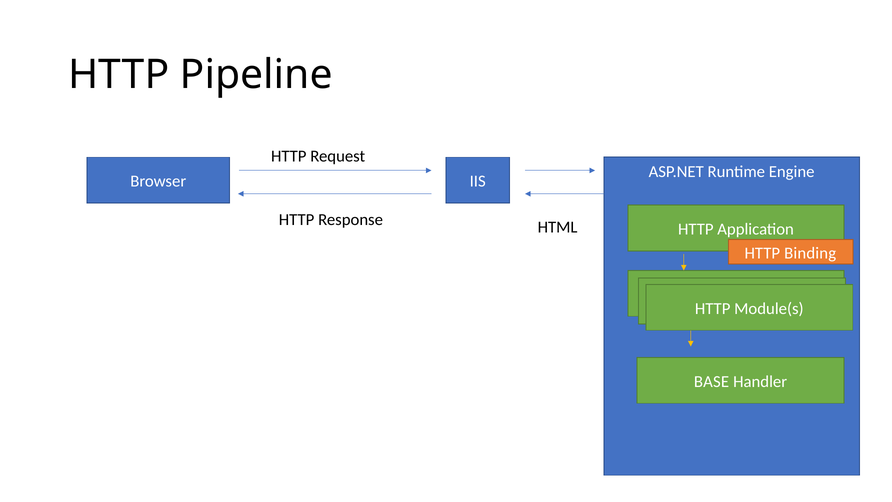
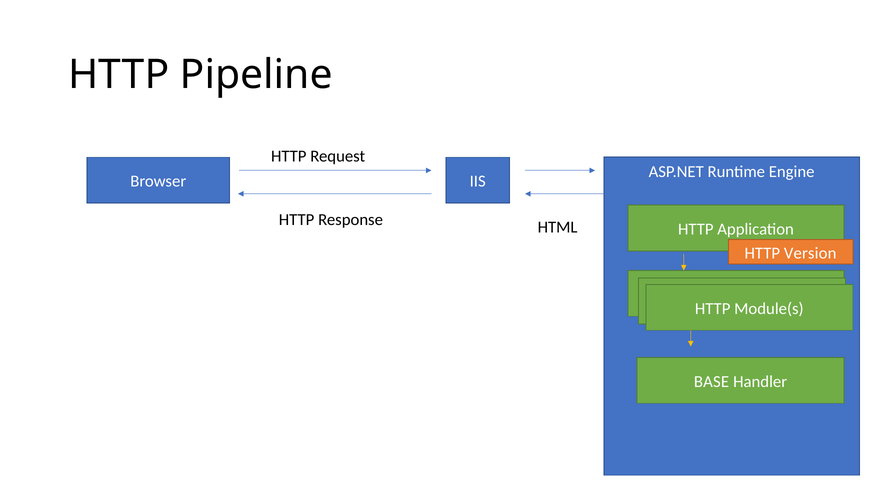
Binding: Binding -> Version
